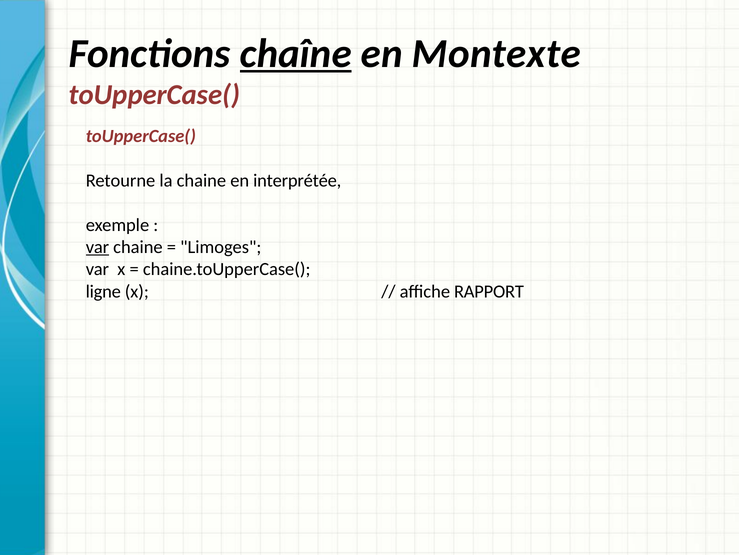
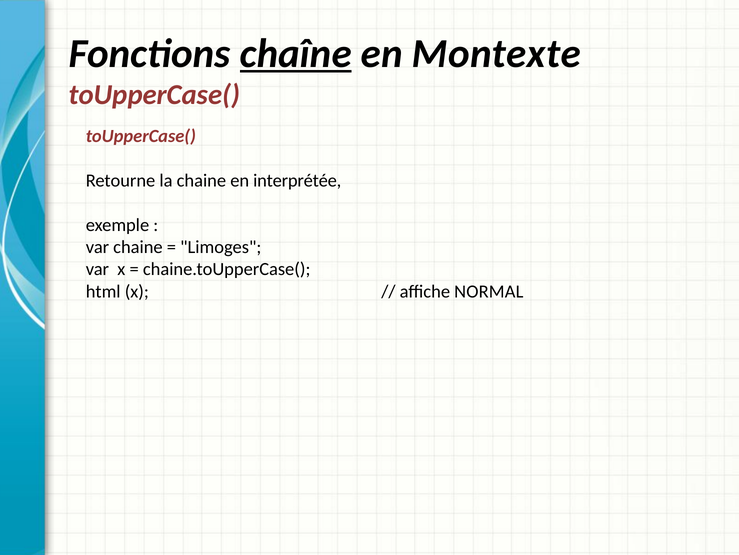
var at (97, 247) underline: present -> none
ligne: ligne -> html
RAPPORT: RAPPORT -> NORMAL
